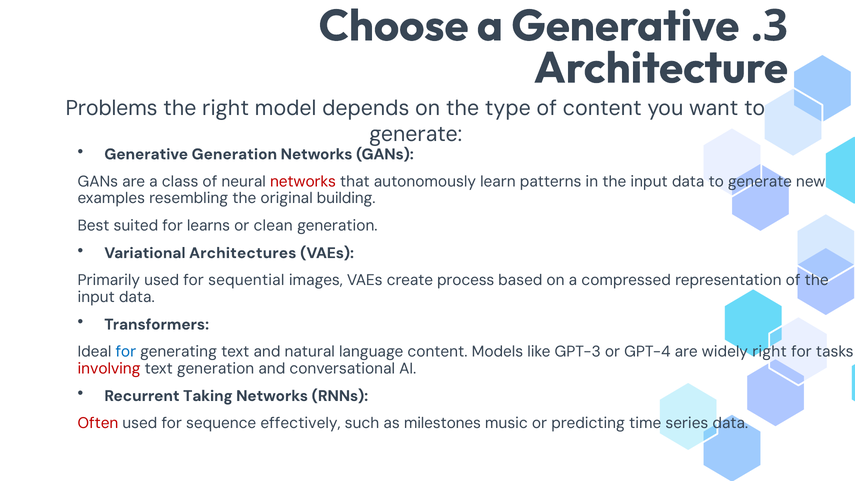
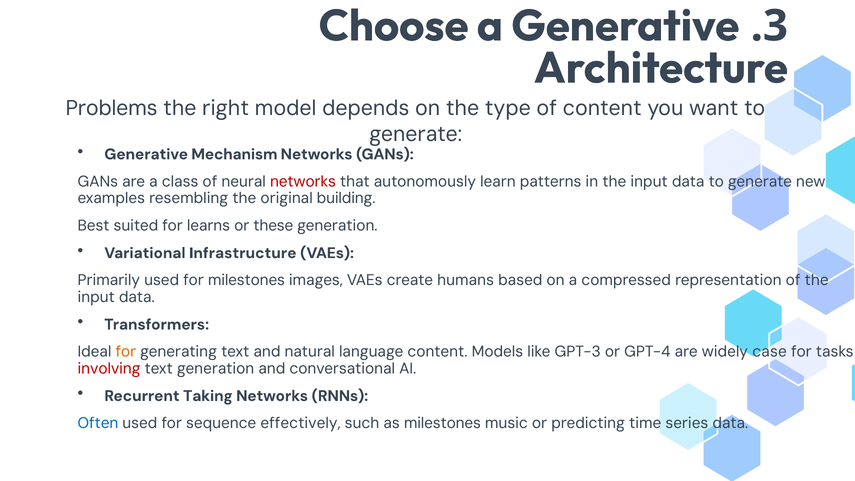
Generative Generation: Generation -> Mechanism
clean: clean -> these
Architectures: Architectures -> Infrastructure
for sequential: sequential -> milestones
process: process -> humans
for at (126, 352) colour: blue -> orange
widely right: right -> case
Often colour: red -> blue
